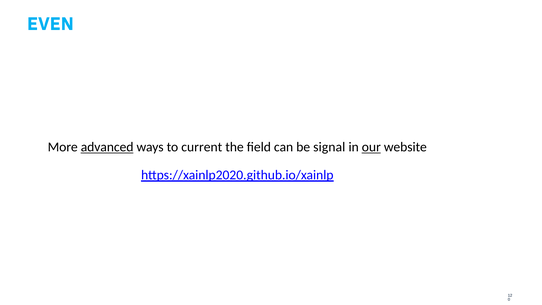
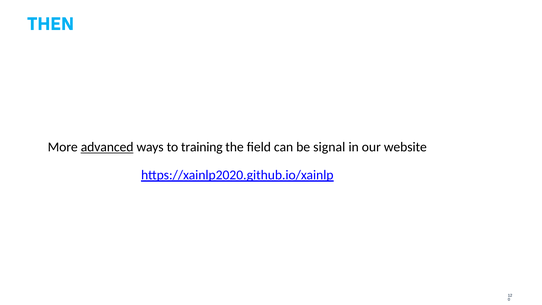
EVEN: EVEN -> THEN
current: current -> training
our underline: present -> none
